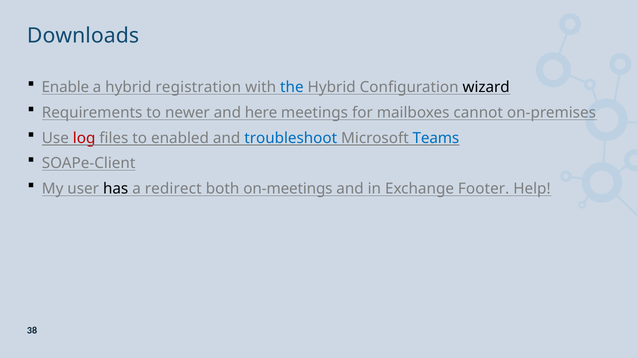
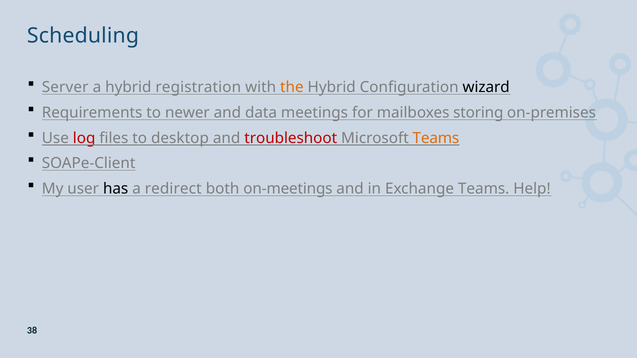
Downloads: Downloads -> Scheduling
Enable: Enable -> Server
the colour: blue -> orange
here: here -> data
cannot: cannot -> storing
enabled: enabled -> desktop
troubleshoot colour: blue -> red
Teams at (436, 138) colour: blue -> orange
Exchange Footer: Footer -> Teams
